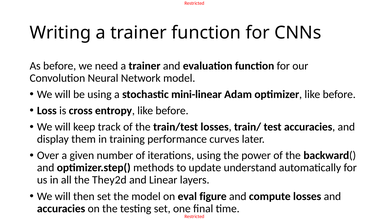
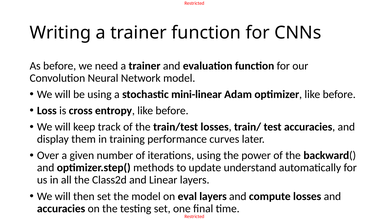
They2d: They2d -> Class2d
eval figure: figure -> layers
